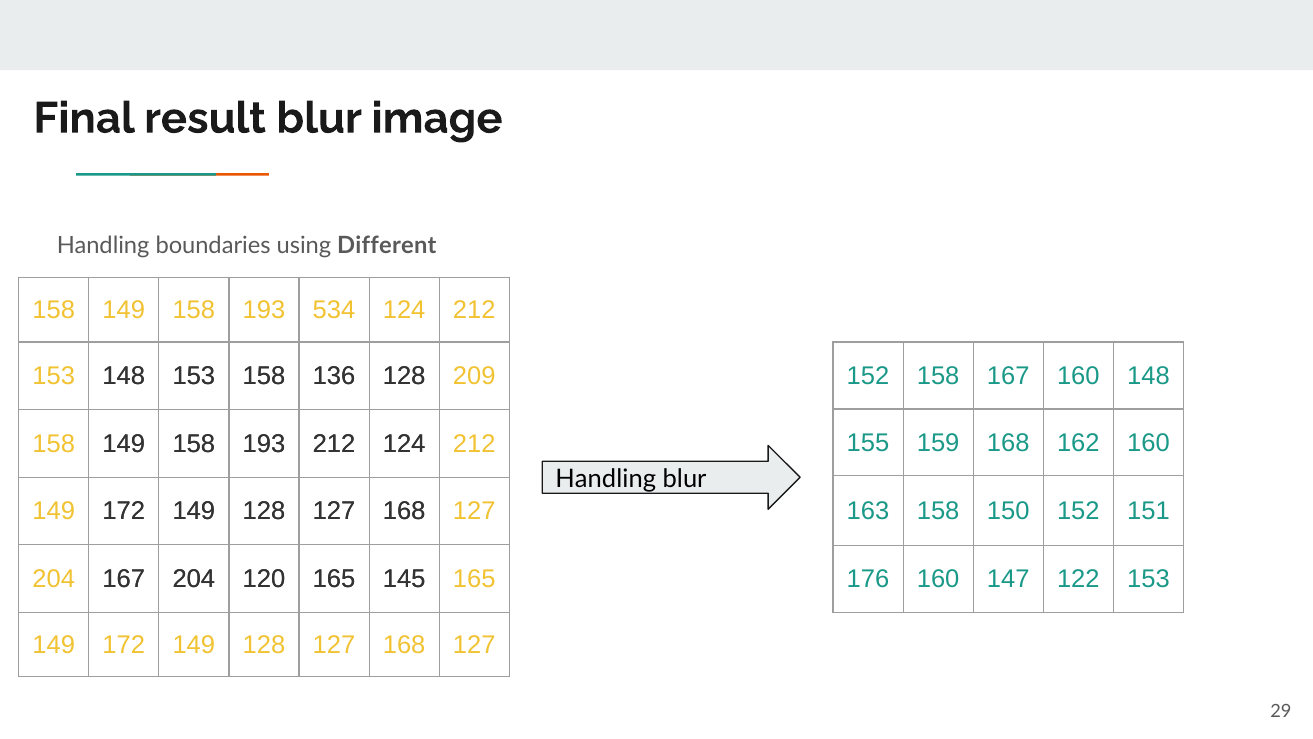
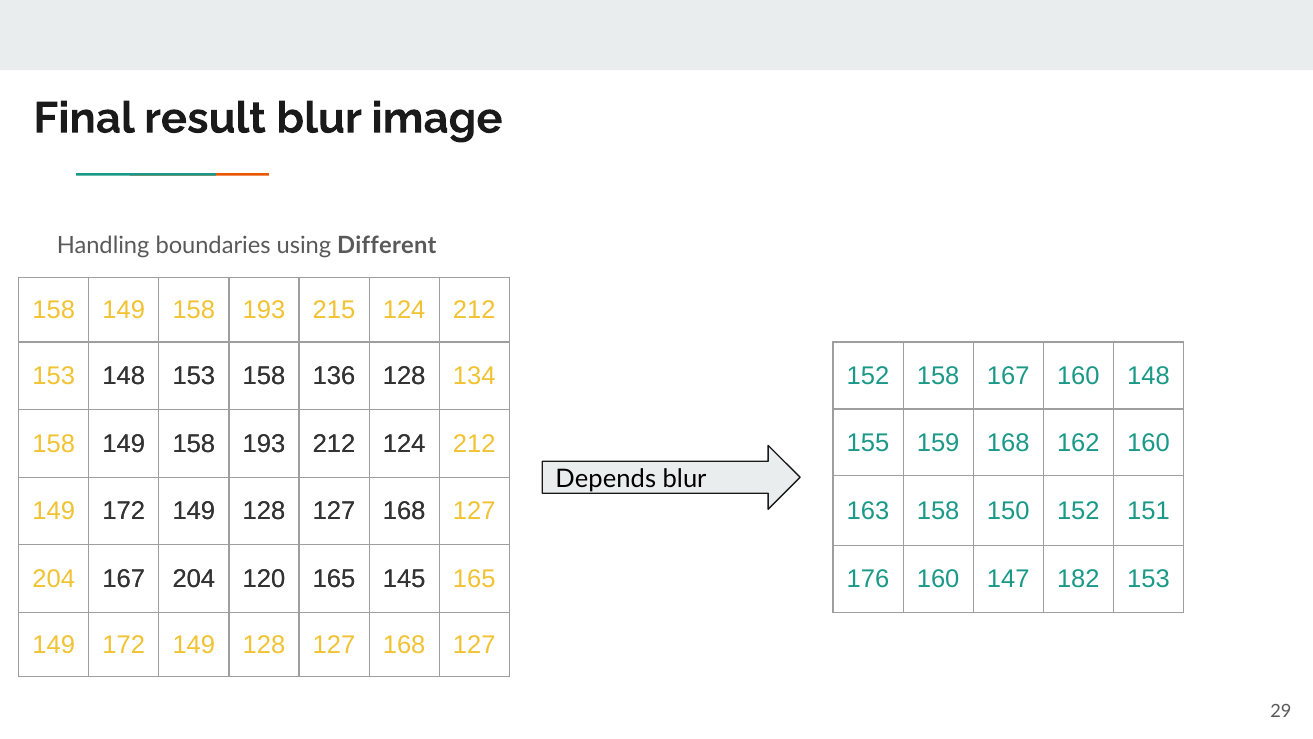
534: 534 -> 215
209: 209 -> 134
Handling at (606, 479): Handling -> Depends
122: 122 -> 182
